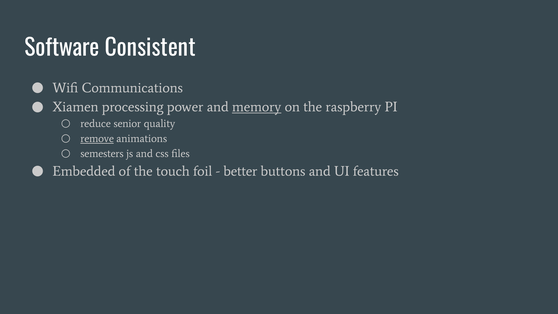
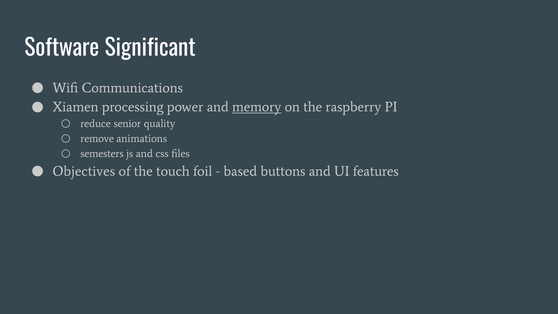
Consistent: Consistent -> Significant
remove underline: present -> none
Embedded: Embedded -> Objectives
better: better -> based
